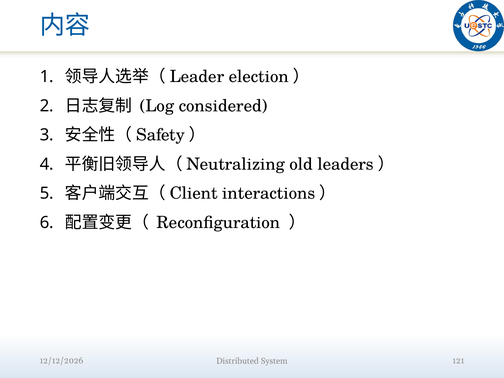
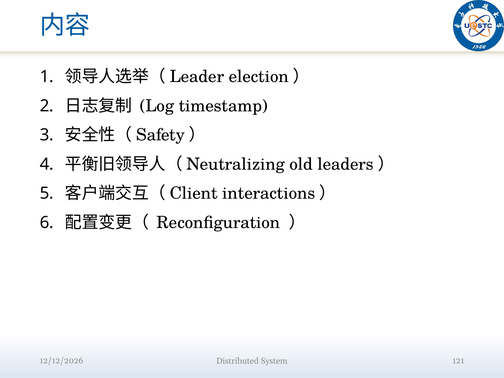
considered: considered -> timestamp
